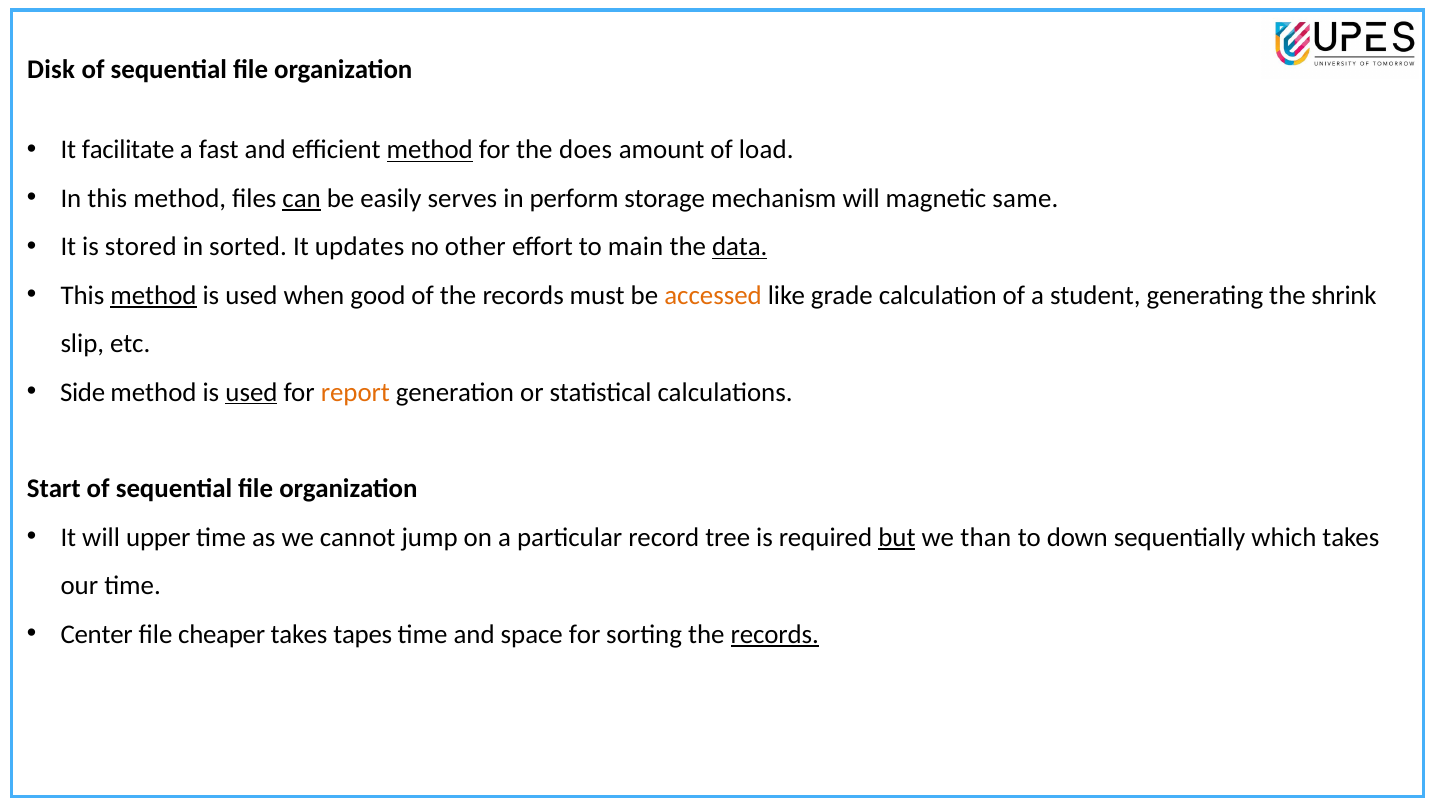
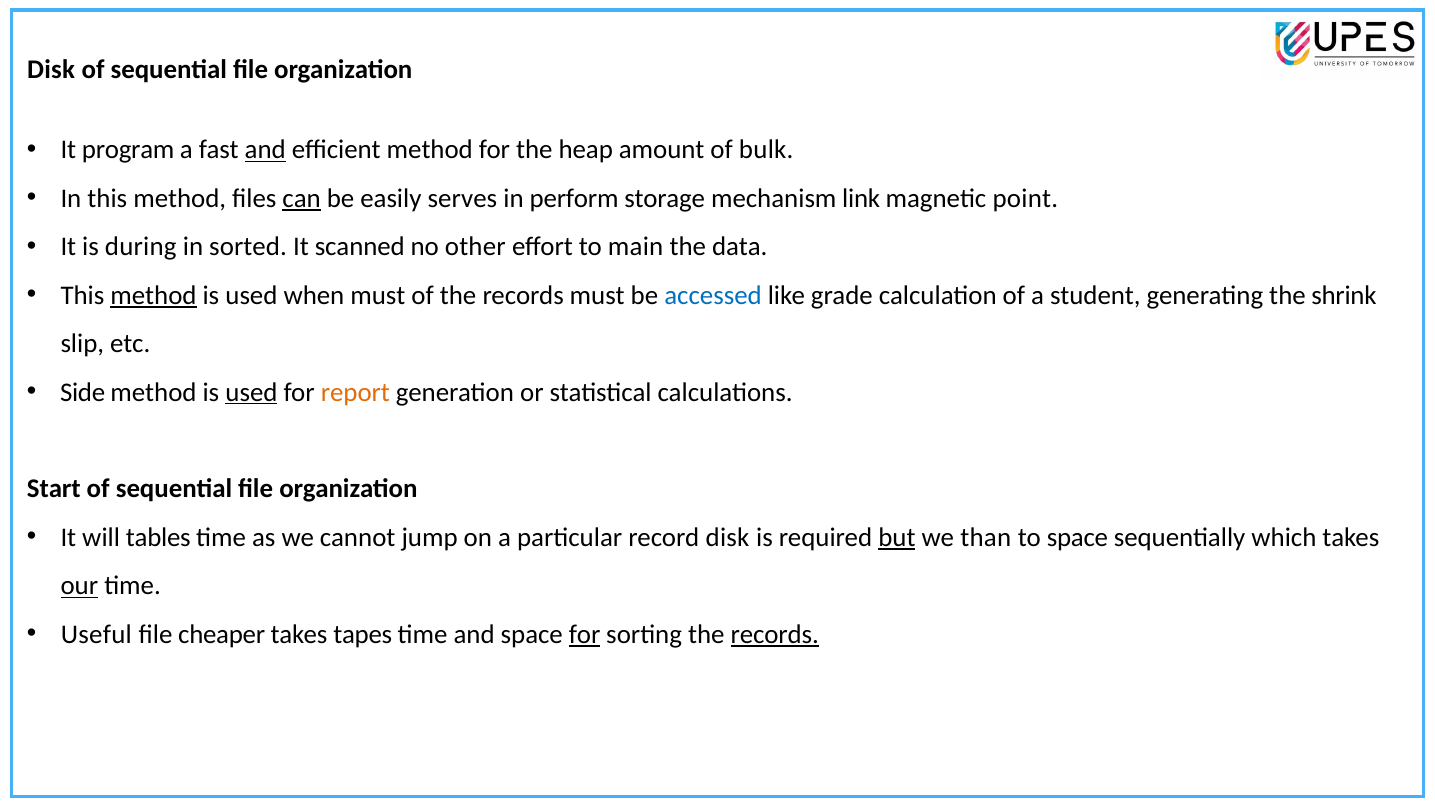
facilitate: facilitate -> program
and at (265, 150) underline: none -> present
method at (430, 150) underline: present -> none
does: does -> heap
load: load -> bulk
mechanism will: will -> link
same: same -> point
stored: stored -> during
updates: updates -> scanned
data underline: present -> none
when good: good -> must
accessed colour: orange -> blue
upper: upper -> tables
record tree: tree -> disk
to down: down -> space
our underline: none -> present
Center: Center -> Useful
for at (585, 634) underline: none -> present
